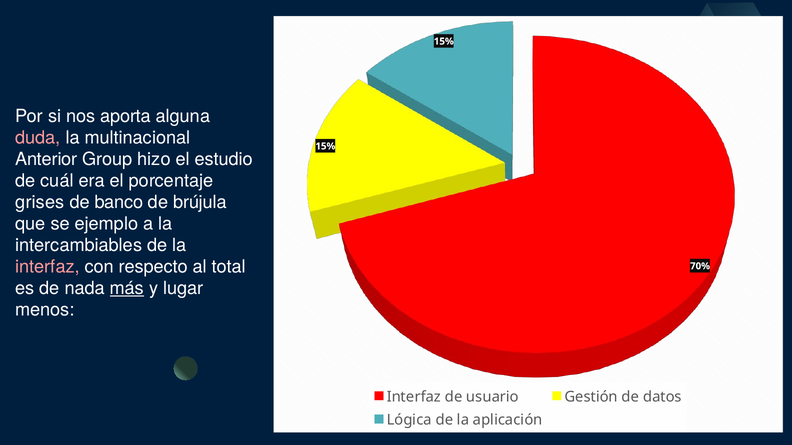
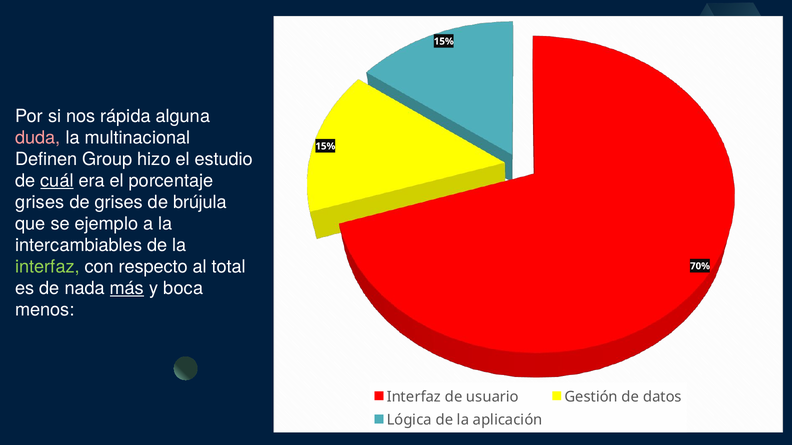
aporta: aporta -> rápida
Anterior: Anterior -> Definen
cuál underline: none -> present
de banco: banco -> grises
interfaz at (47, 267) colour: pink -> light green
lugar: lugar -> boca
